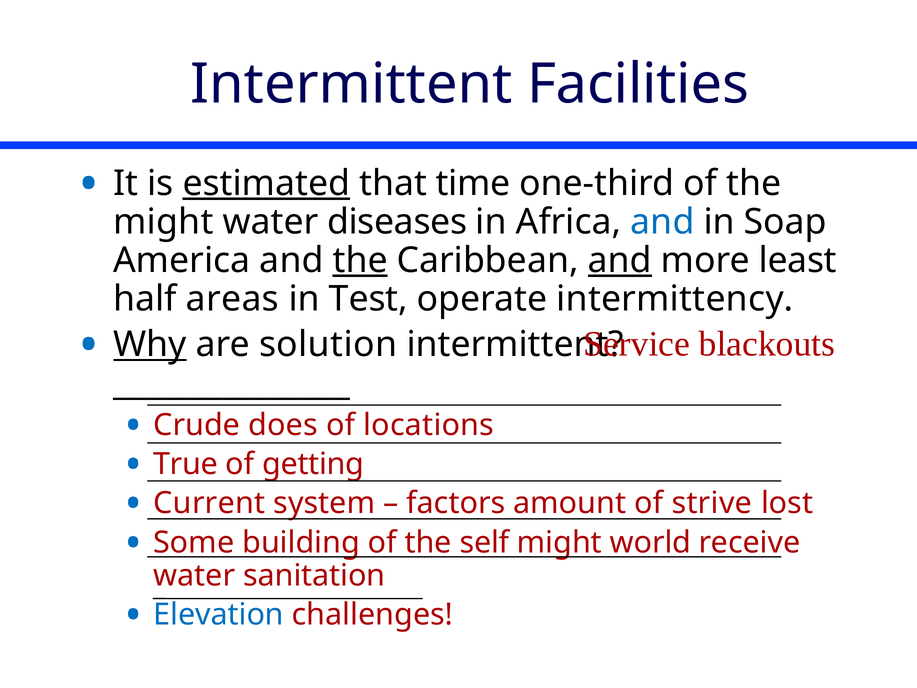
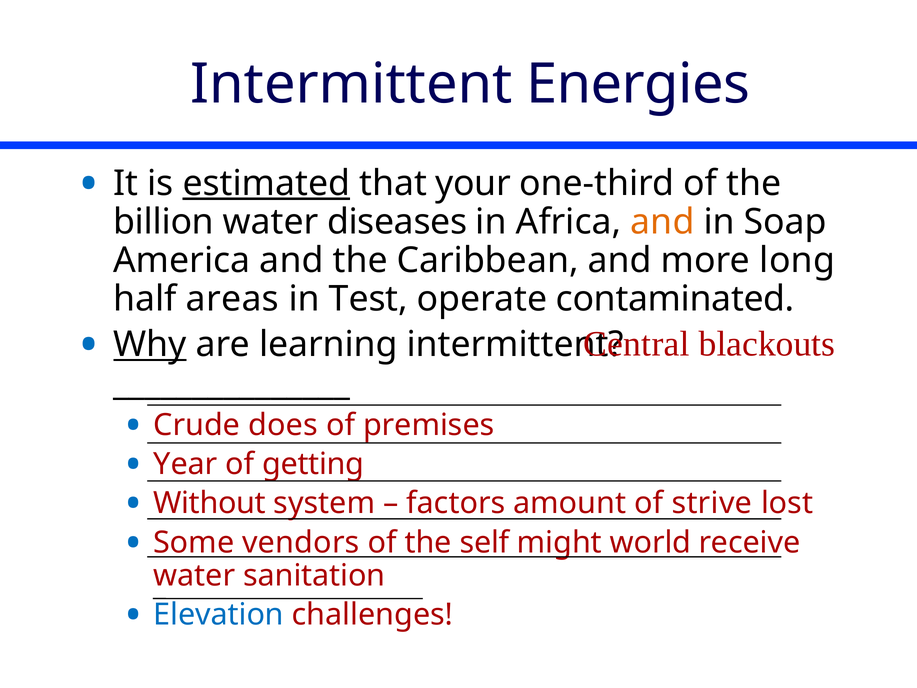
Facilities: Facilities -> Energies
time: time -> your
might at (163, 222): might -> billion
and at (662, 222) colour: blue -> orange
the at (360, 260) underline: present -> none
and at (620, 260) underline: present -> none
least: least -> long
intermittency: intermittency -> contaminated
Service: Service -> Central
solution: solution -> learning
locations: locations -> premises
True: True -> Year
Current: Current -> Without
building: building -> vendors
